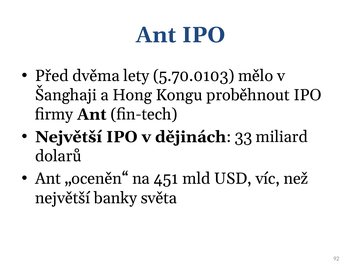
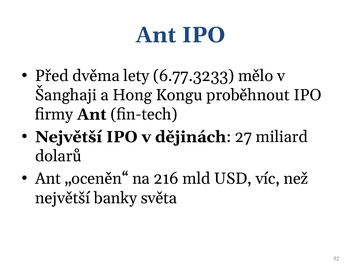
5.70.0103: 5.70.0103 -> 6.77.3233
33: 33 -> 27
451: 451 -> 216
